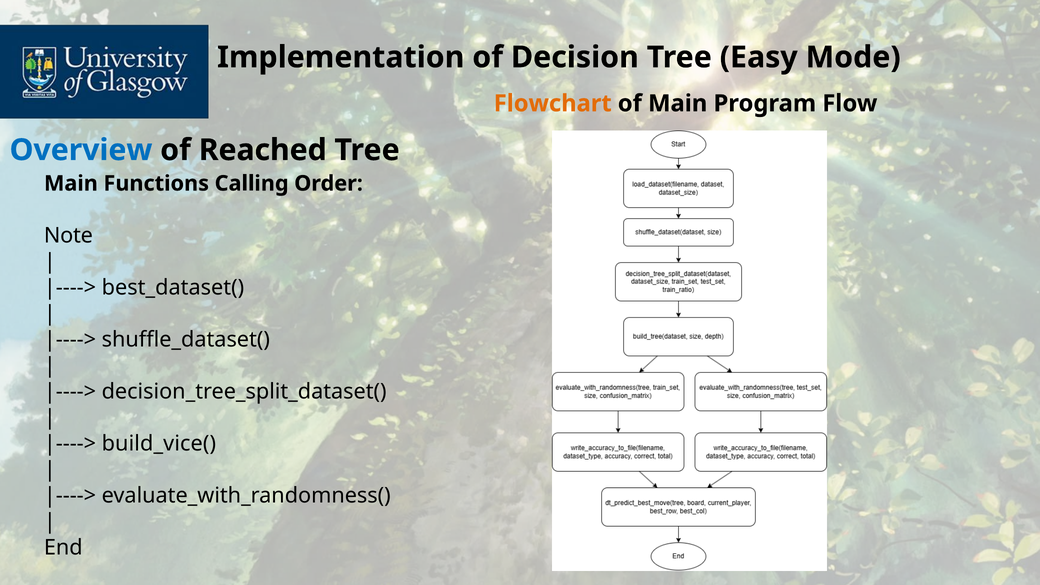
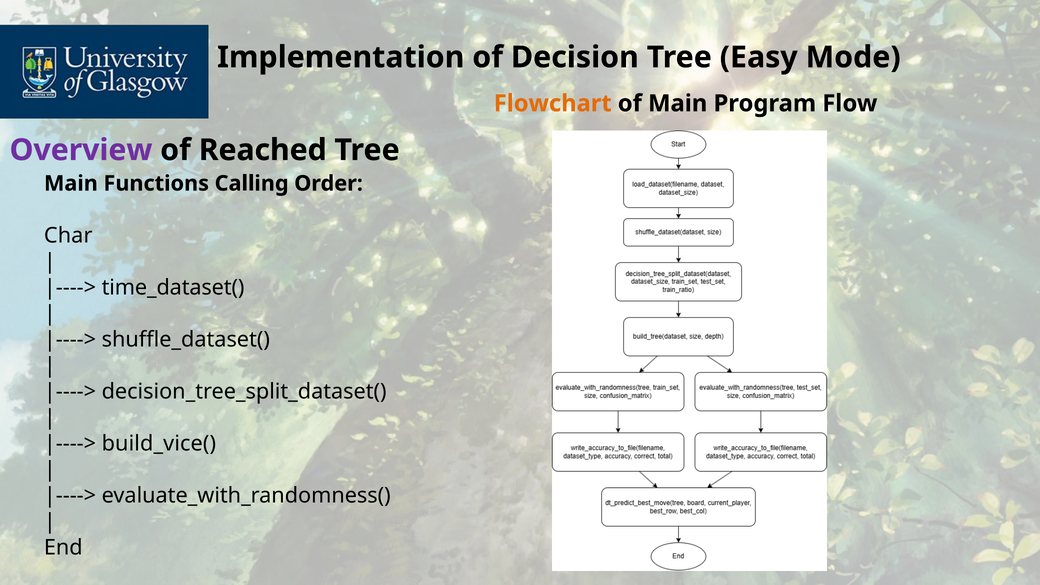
Overview colour: blue -> purple
Note: Note -> Char
best_dataset(: best_dataset( -> time_dataset(
